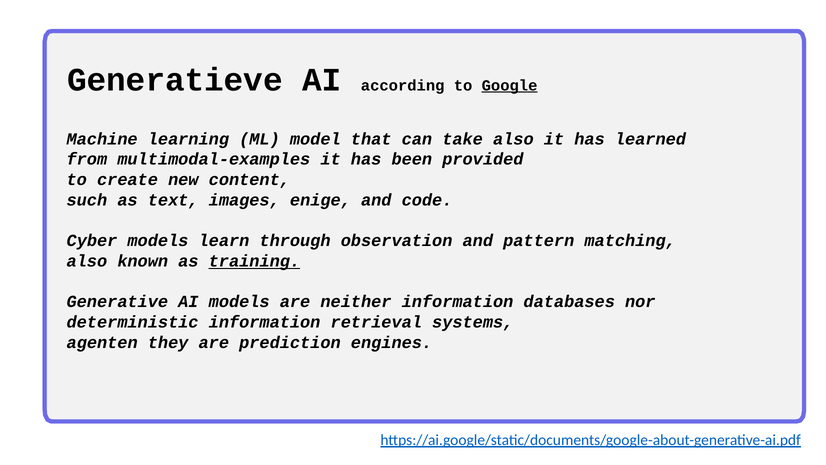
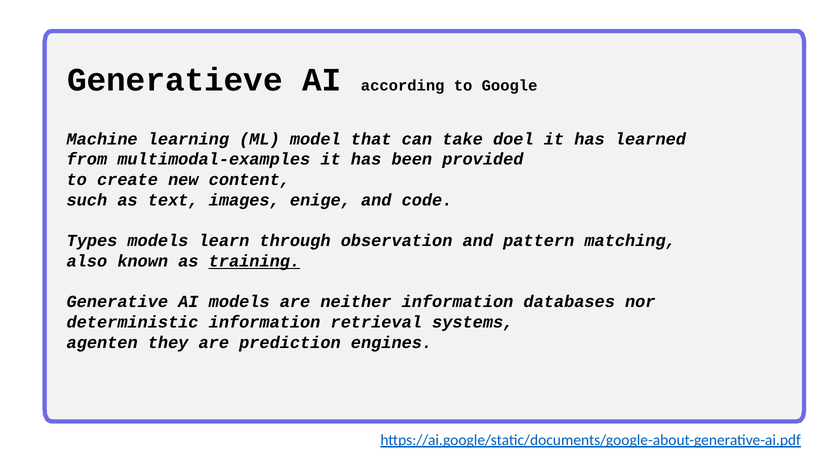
Google underline: present -> none
take also: also -> doel
Cyber: Cyber -> Types
